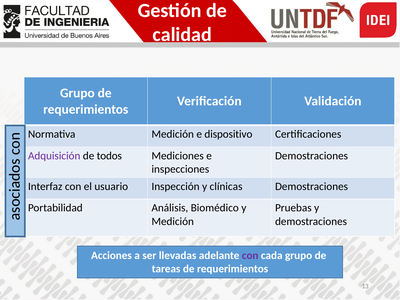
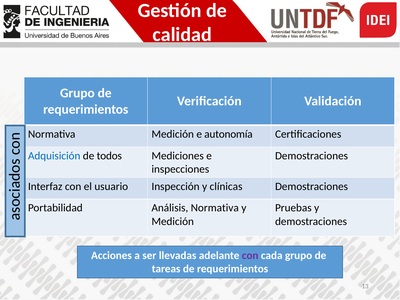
dispositivo: dispositivo -> autonomía
Adquisición colour: purple -> blue
Análisis Biomédico: Biomédico -> Normativa
